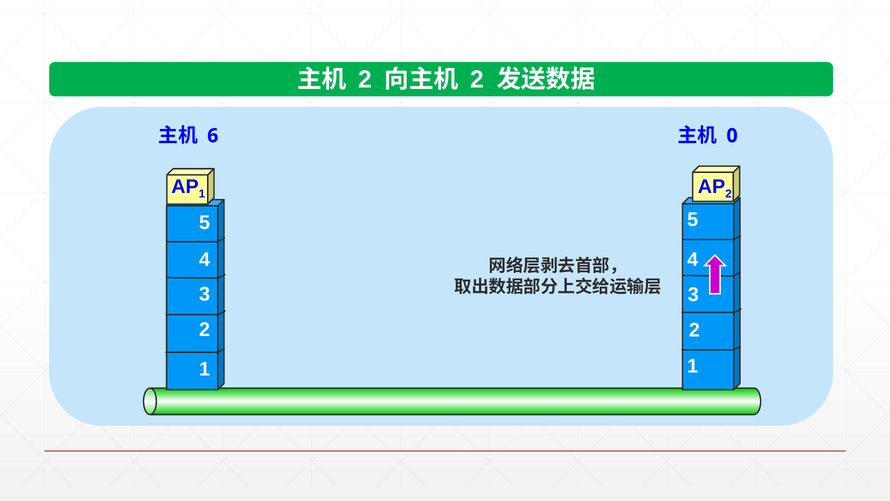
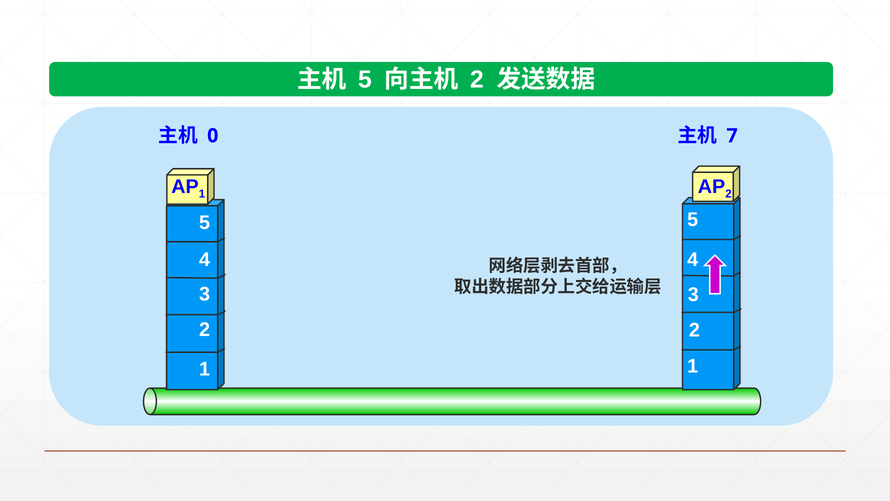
2 at (365, 79): 2 -> 5
6: 6 -> 0
0: 0 -> 7
